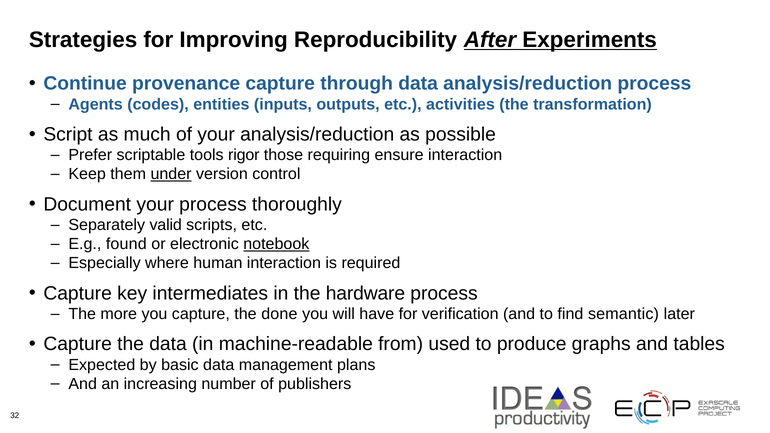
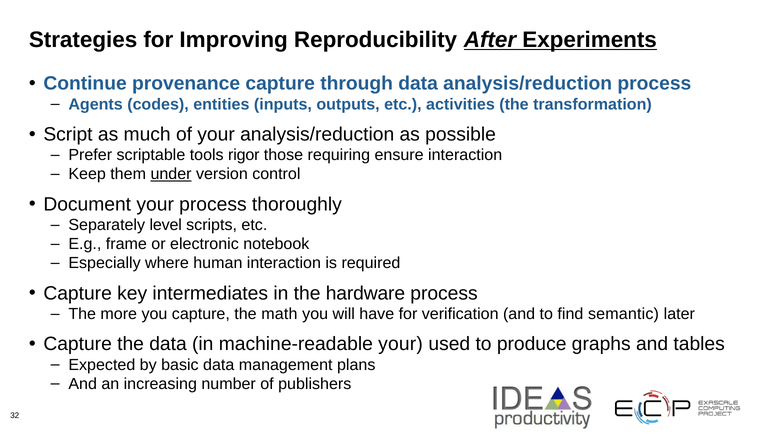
valid: valid -> level
found: found -> frame
notebook underline: present -> none
done: done -> math
machine-readable from: from -> your
